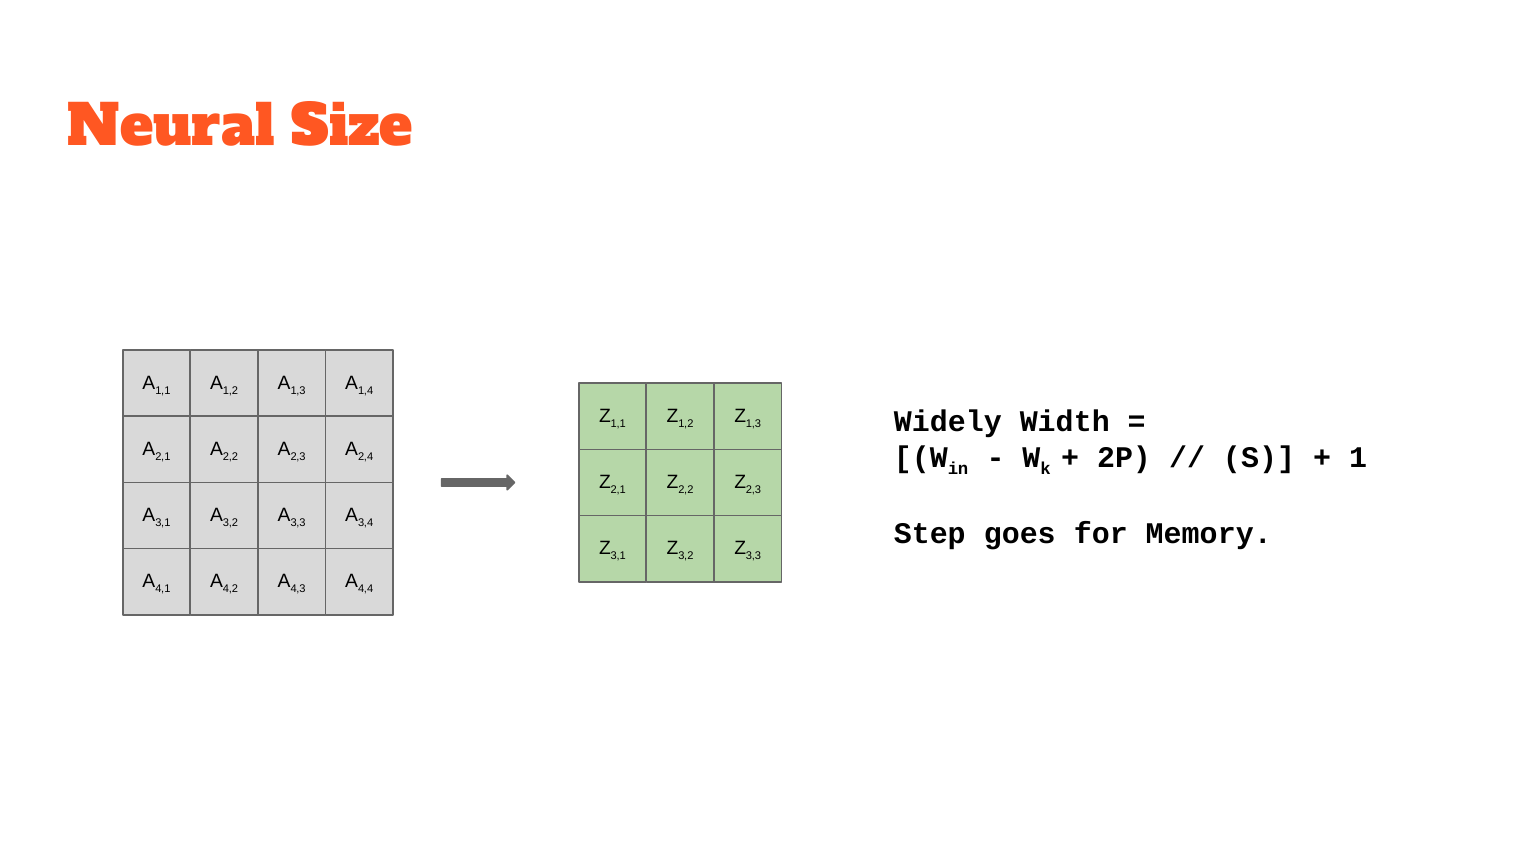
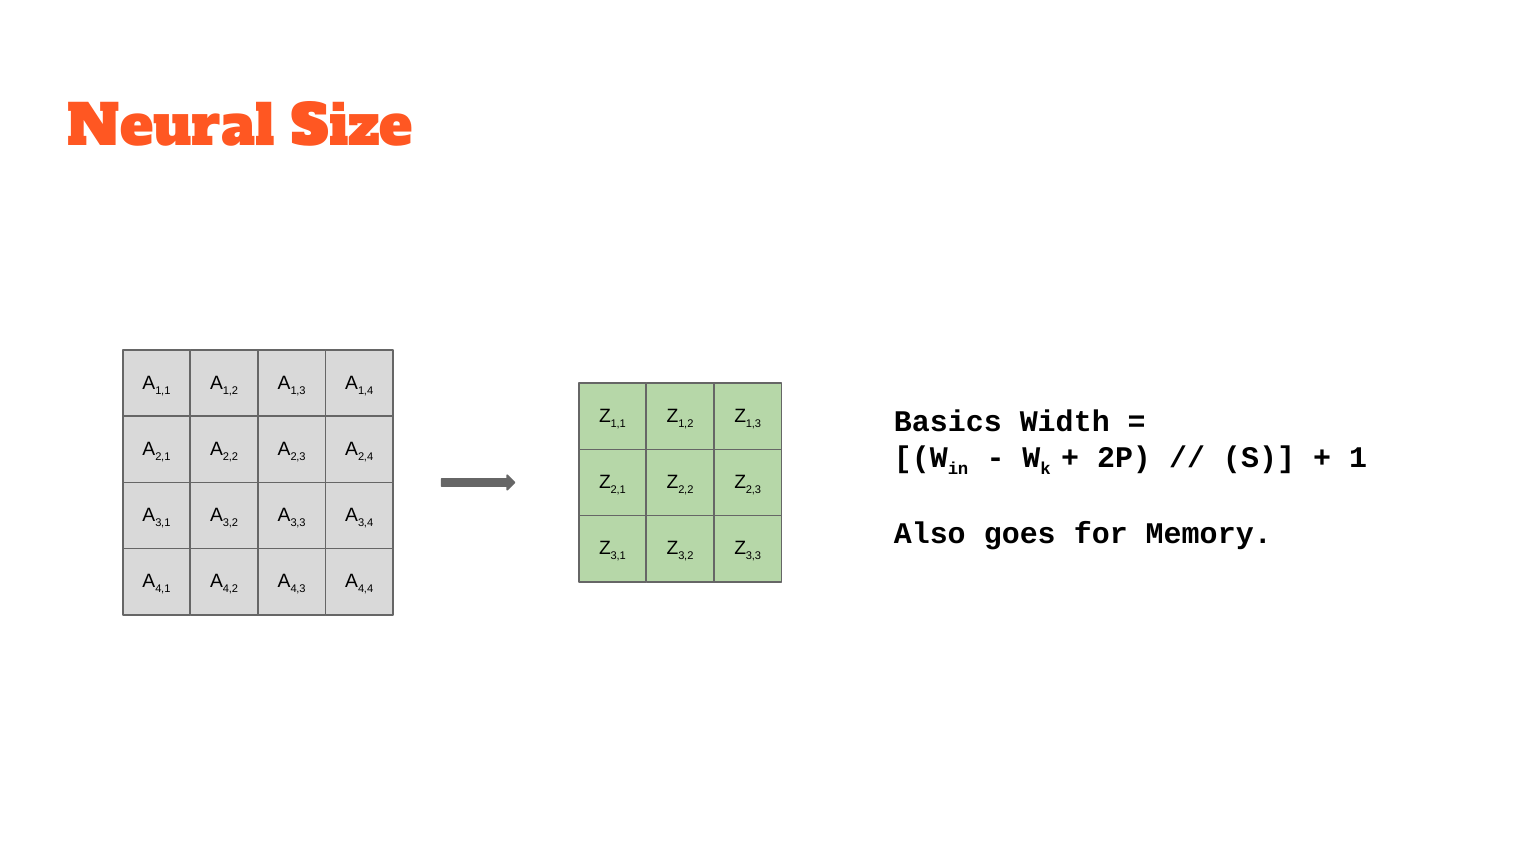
Widely: Widely -> Basics
Step: Step -> Also
